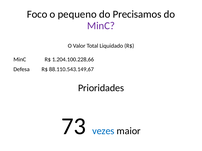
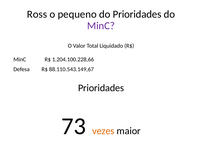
Foco: Foco -> Ross
do Precisamos: Precisamos -> Prioridades
vezes colour: blue -> orange
